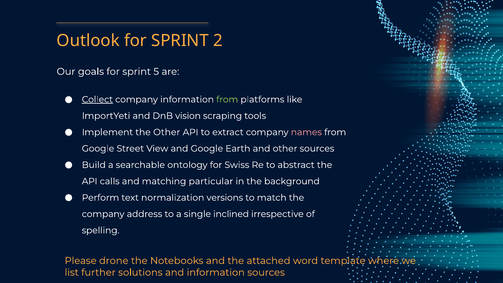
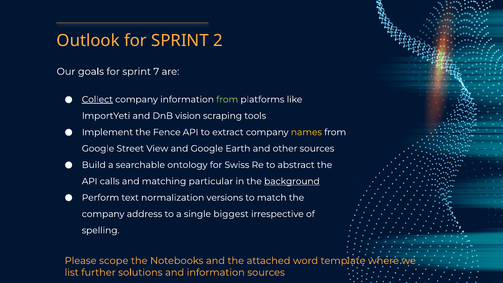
5: 5 -> 7
the Other: Other -> Fence
names colour: pink -> yellow
background underline: none -> present
inclined: inclined -> biggest
drone: drone -> scope
